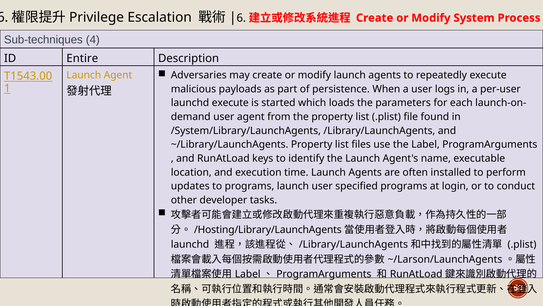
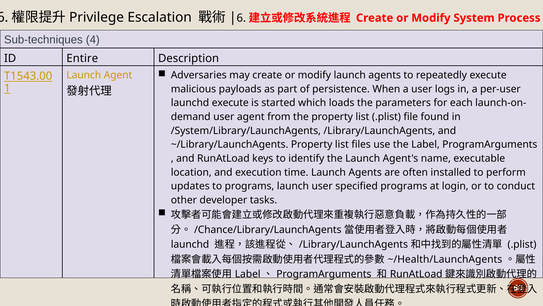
/Hosting/Library/LaunchAgents: /Hosting/Library/LaunchAgents -> /Chance/Library/LaunchAgents
~/Larson/LaunchAgents: ~/Larson/LaunchAgents -> ~/Health/LaunchAgents
